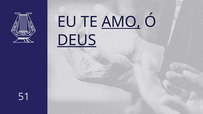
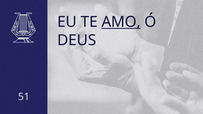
DEUS underline: present -> none
